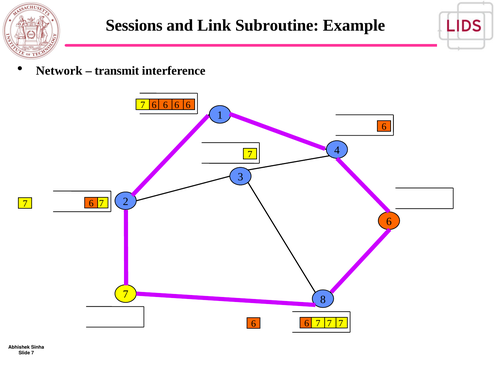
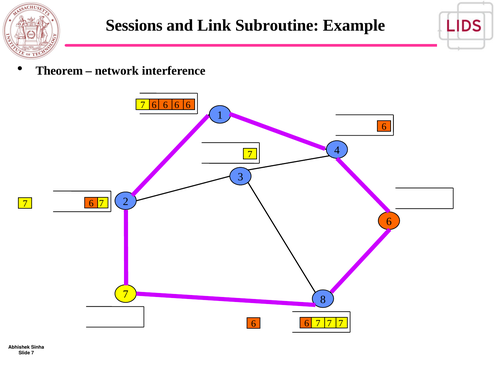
Network: Network -> Theorem
transmit: transmit -> network
